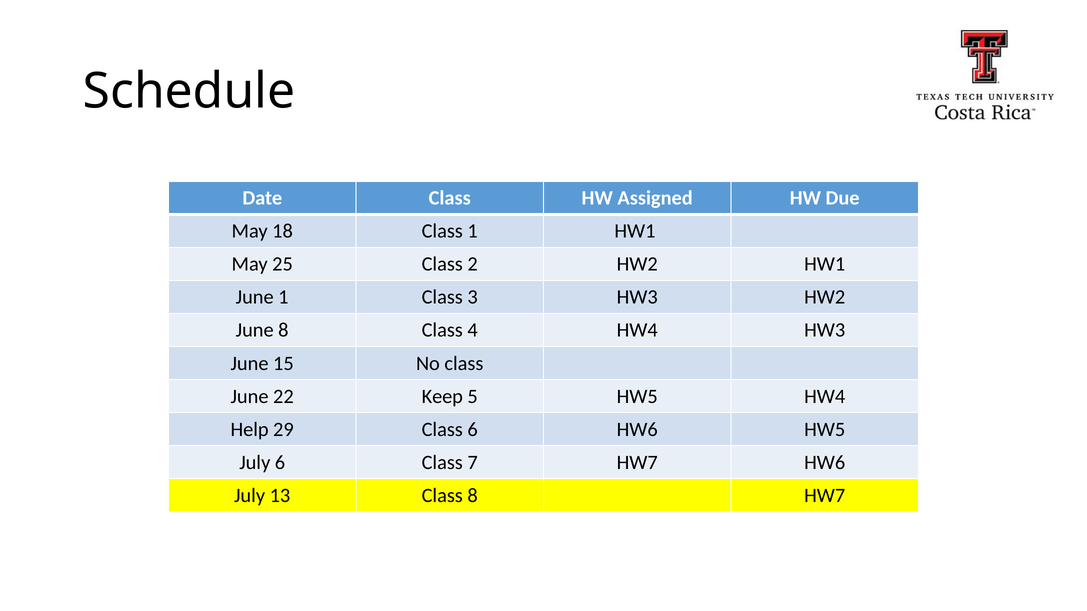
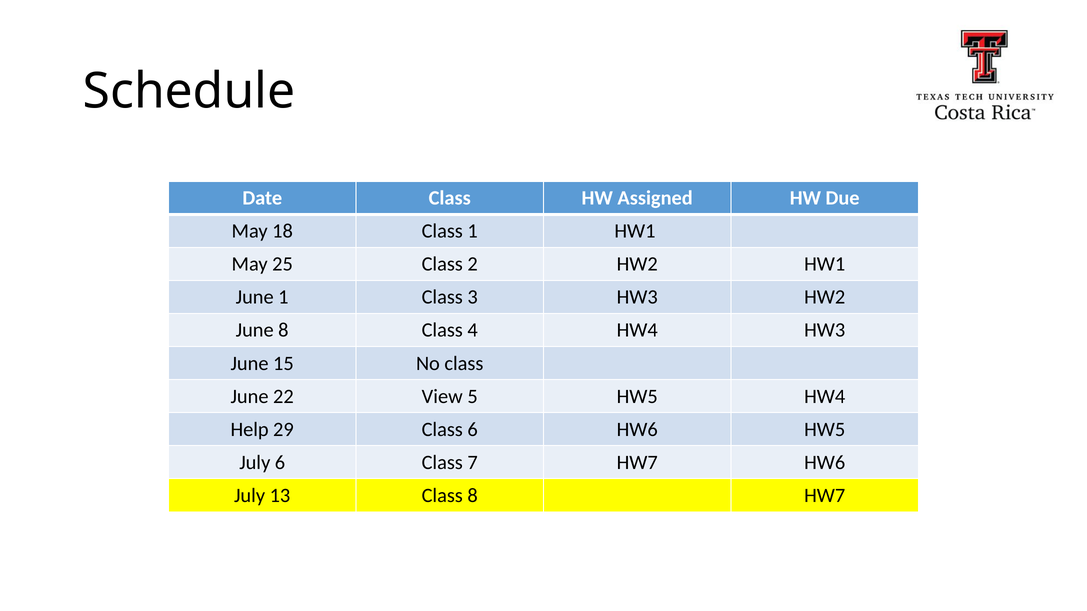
Keep: Keep -> View
